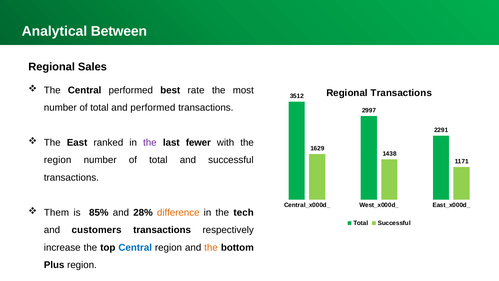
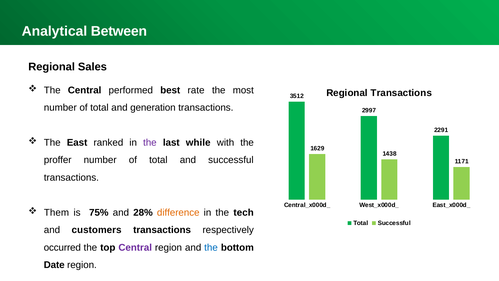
and performed: performed -> generation
fewer: fewer -> while
region at (58, 160): region -> proffer
85%: 85% -> 75%
increase: increase -> occurred
Central at (135, 247) colour: blue -> purple
the at (211, 247) colour: orange -> blue
Plus: Plus -> Date
